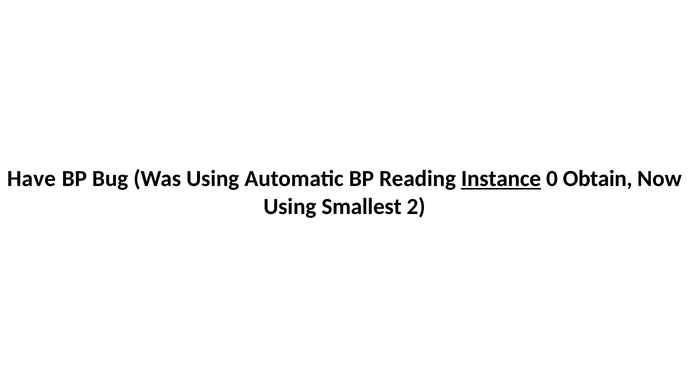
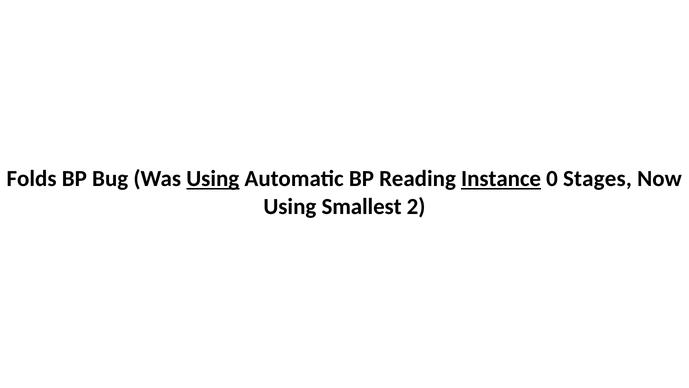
Have: Have -> Folds
Using at (213, 179) underline: none -> present
Obtain: Obtain -> Stages
